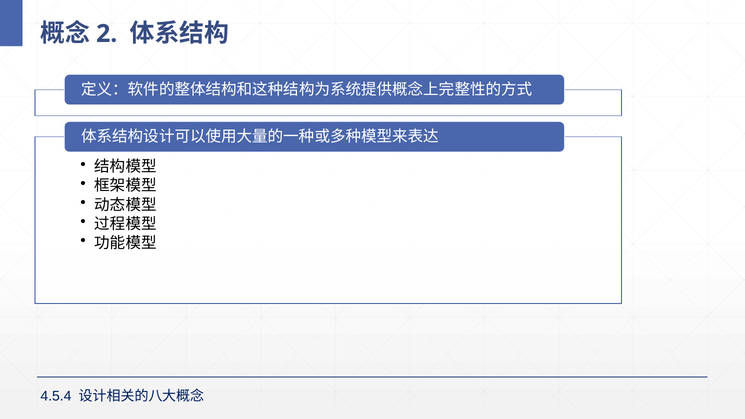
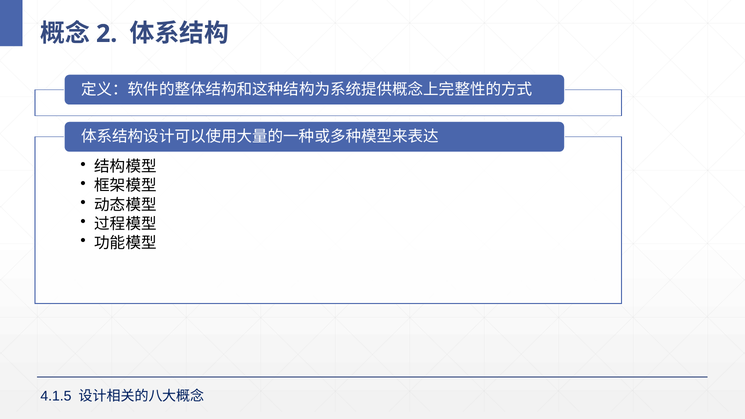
4.5.4: 4.5.4 -> 4.1.5
